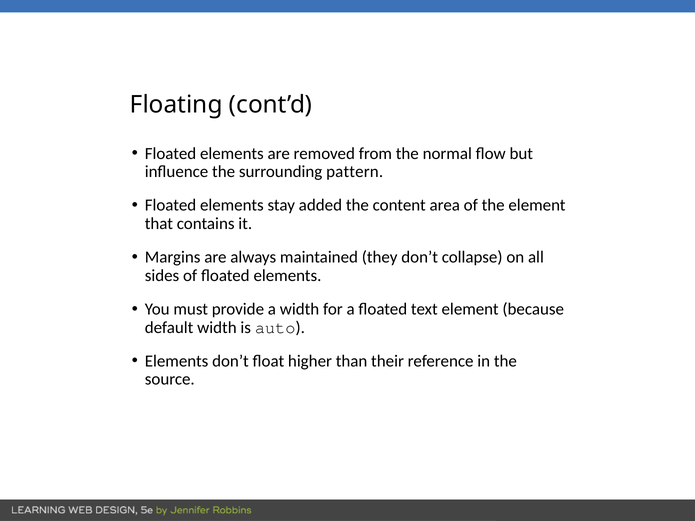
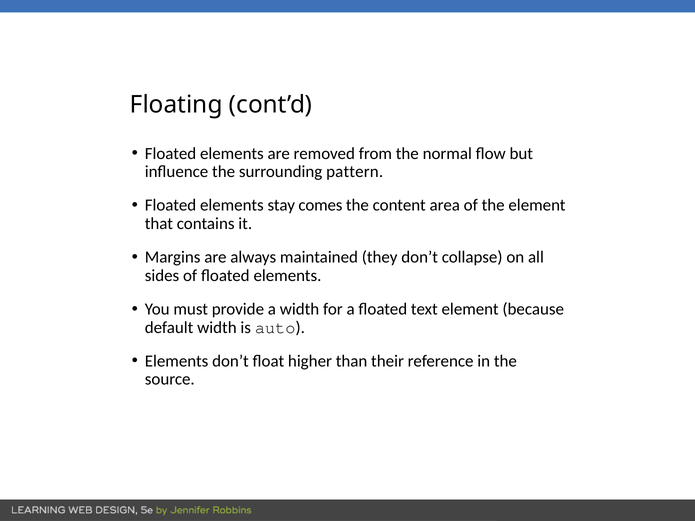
added: added -> comes
